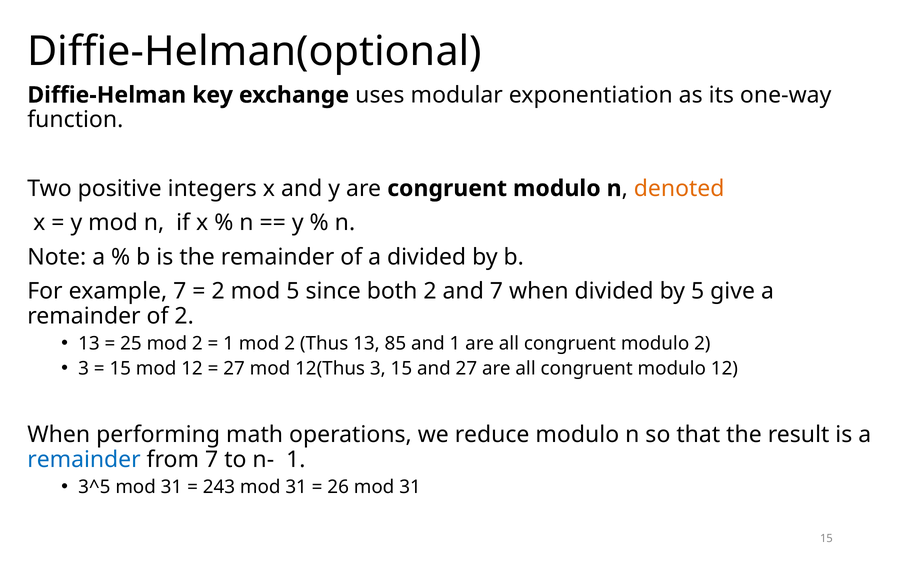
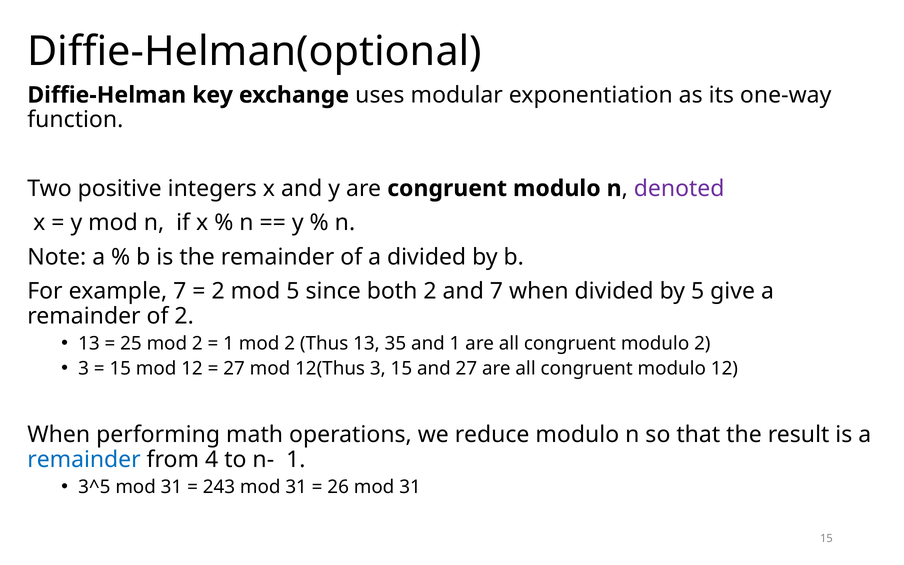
denoted colour: orange -> purple
85: 85 -> 35
from 7: 7 -> 4
